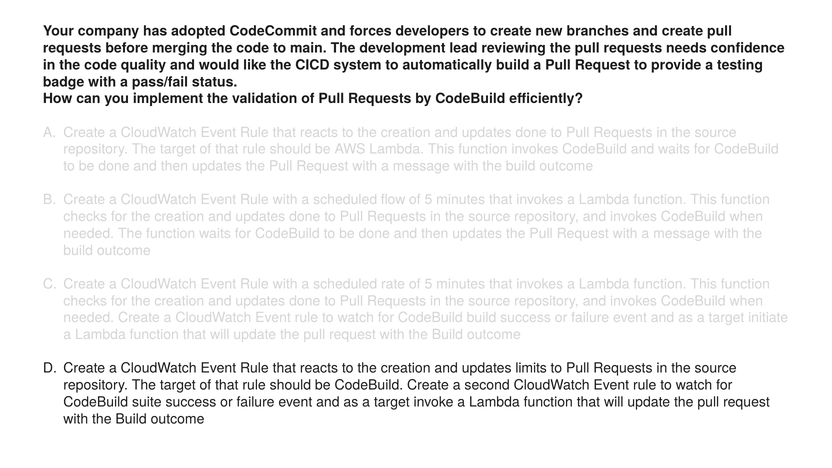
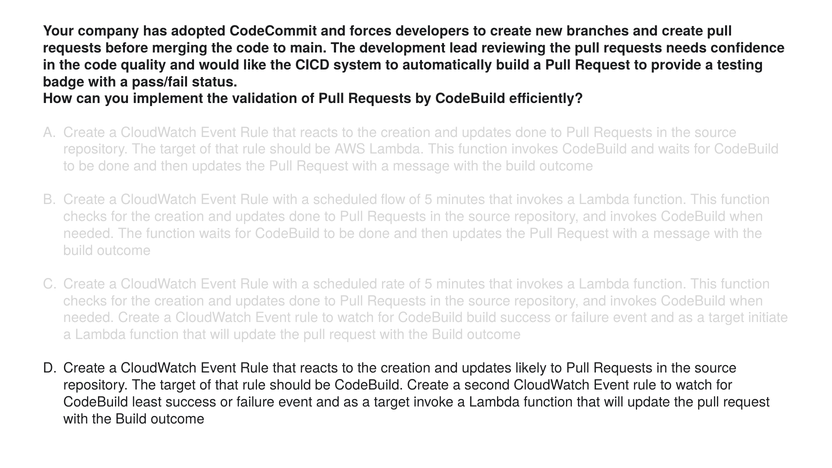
limits: limits -> likely
suite: suite -> least
